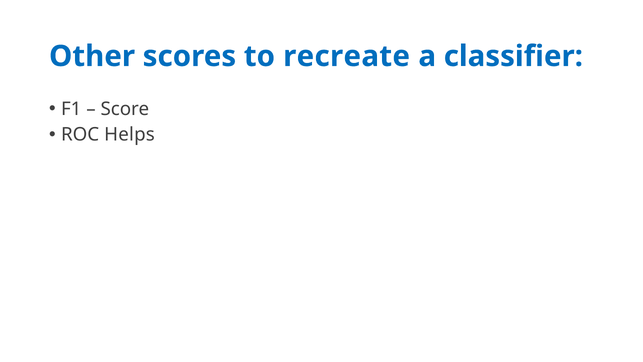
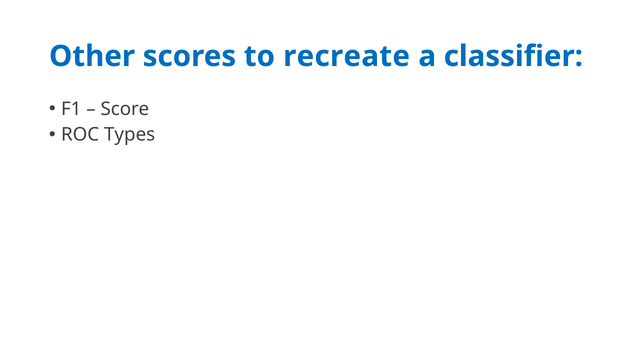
Helps: Helps -> Types
